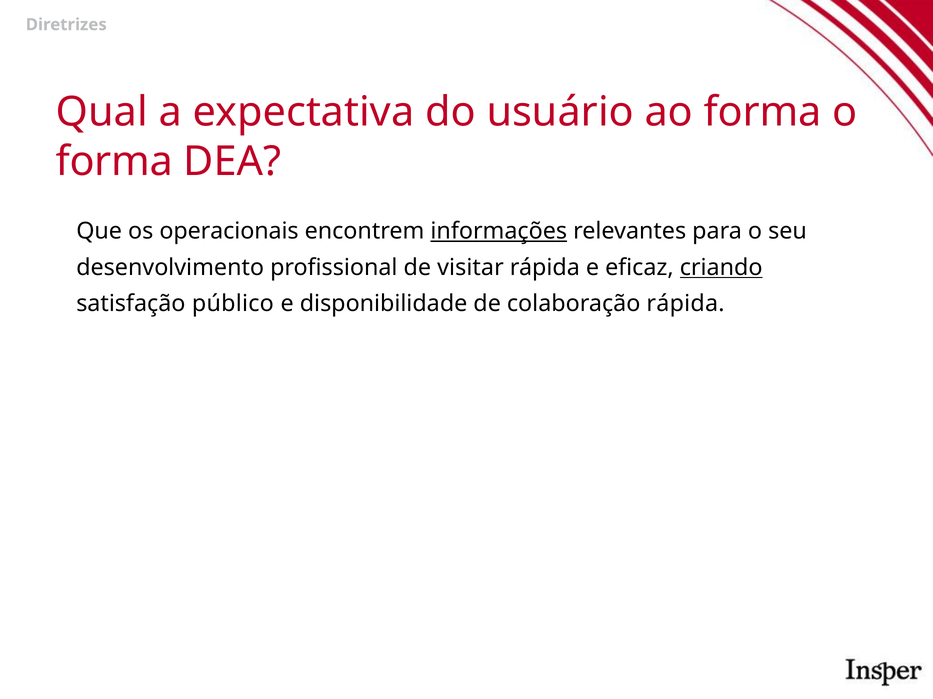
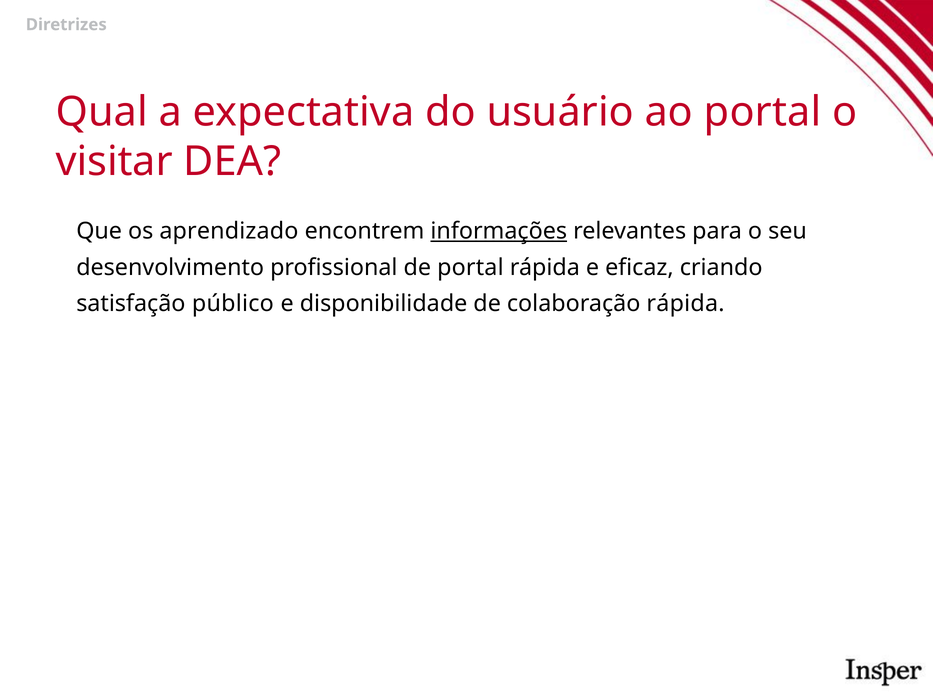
ao forma: forma -> portal
forma at (114, 162): forma -> visitar
operacionais: operacionais -> aprendizado
de visitar: visitar -> portal
criando underline: present -> none
